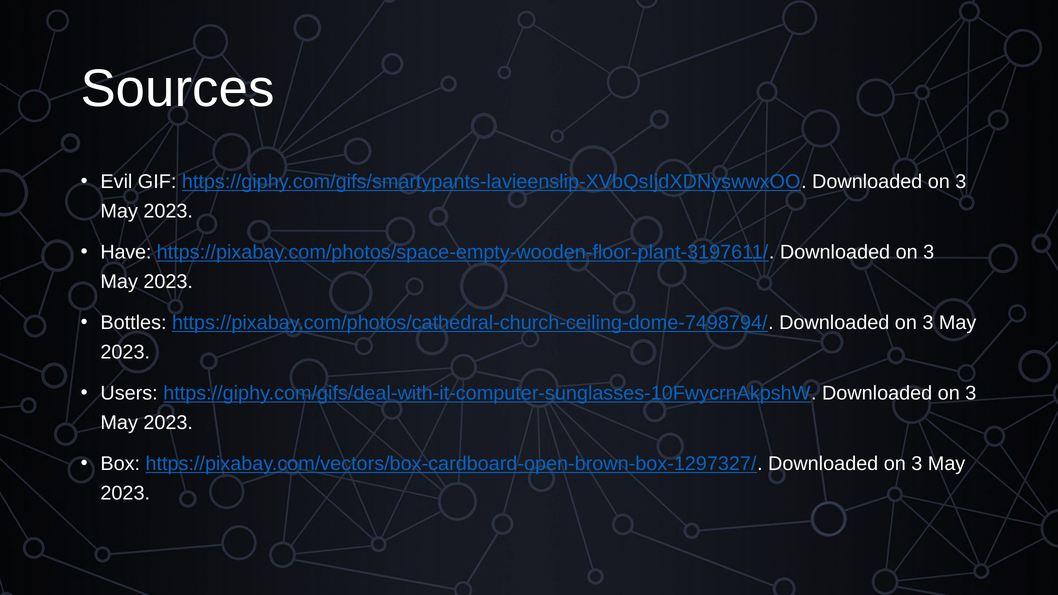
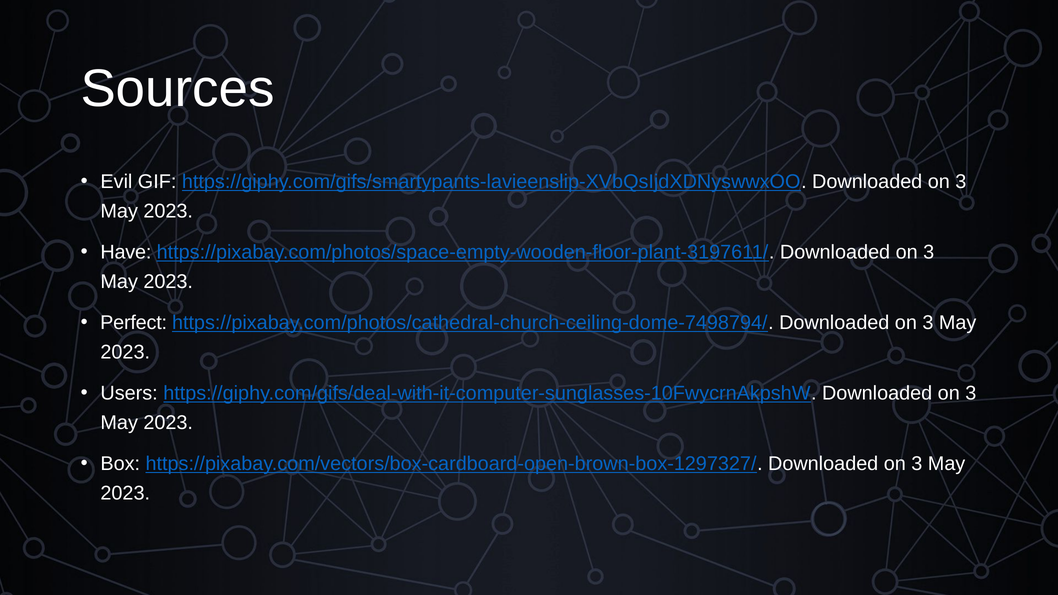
Bottles: Bottles -> Perfect
